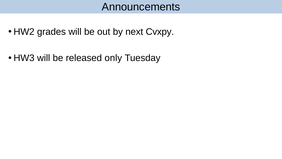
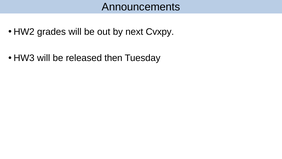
only: only -> then
